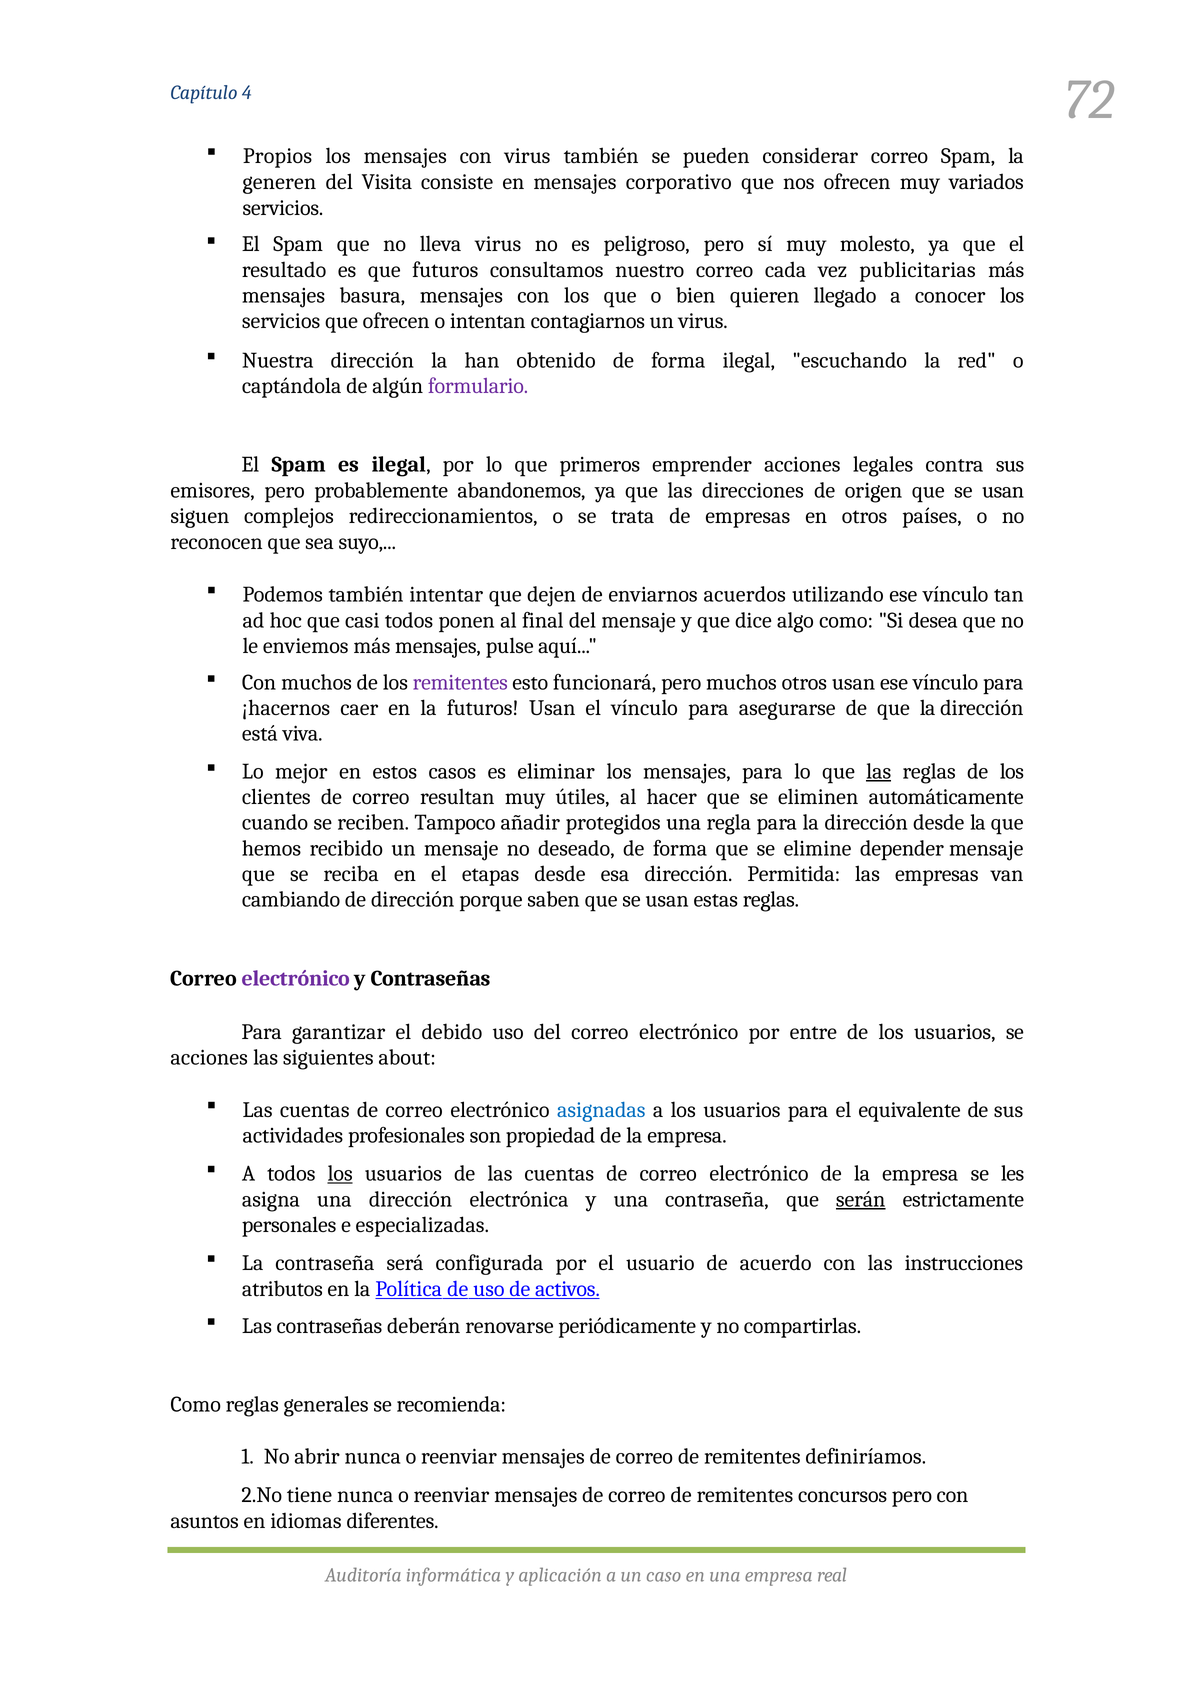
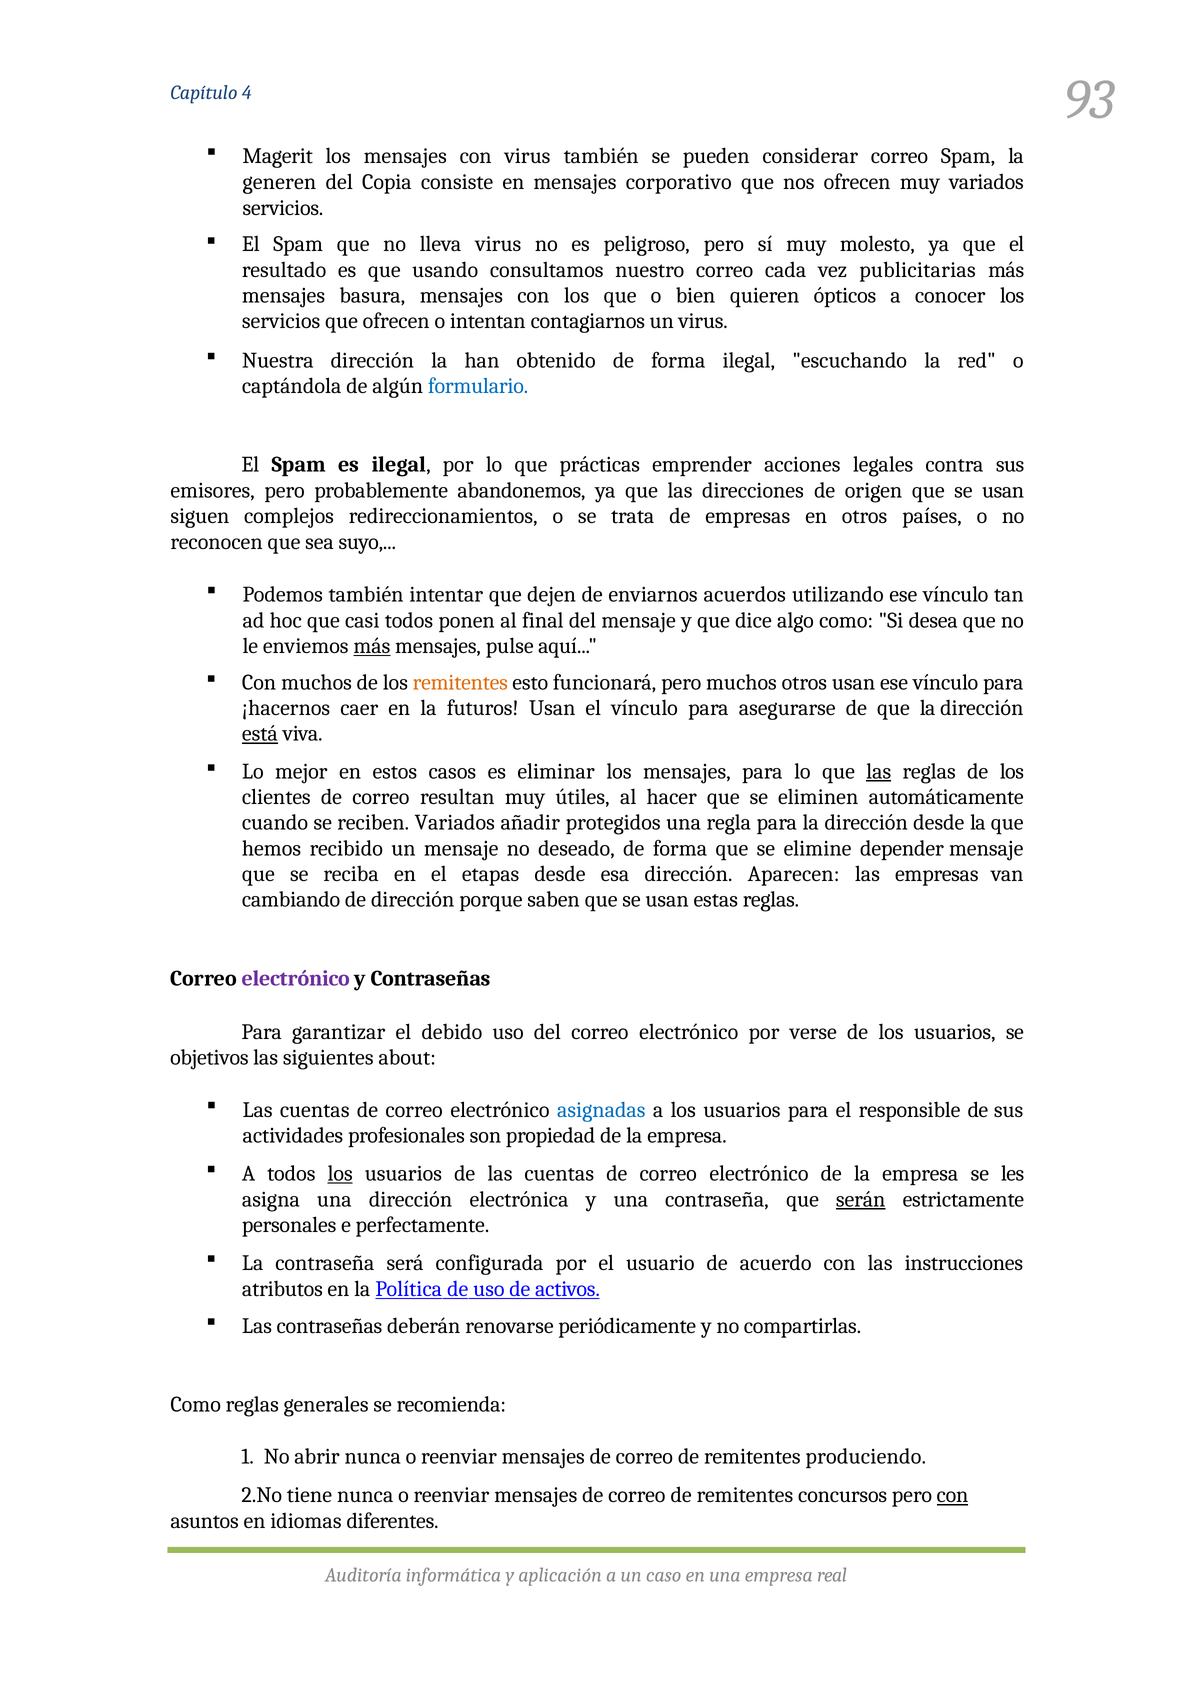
72: 72 -> 93
Propios: Propios -> Magerit
Visita: Visita -> Copia
que futuros: futuros -> usando
llegado: llegado -> ópticos
formulario colour: purple -> blue
primeros: primeros -> prácticas
más at (372, 646) underline: none -> present
remitentes at (460, 682) colour: purple -> orange
está underline: none -> present
reciben Tampoco: Tampoco -> Variados
Permitida: Permitida -> Aparecen
entre: entre -> verse
acciones at (209, 1058): acciones -> objetivos
equivalente: equivalente -> responsible
especializadas: especializadas -> perfectamente
definiríamos: definiríamos -> produciendo
con at (952, 1495) underline: none -> present
